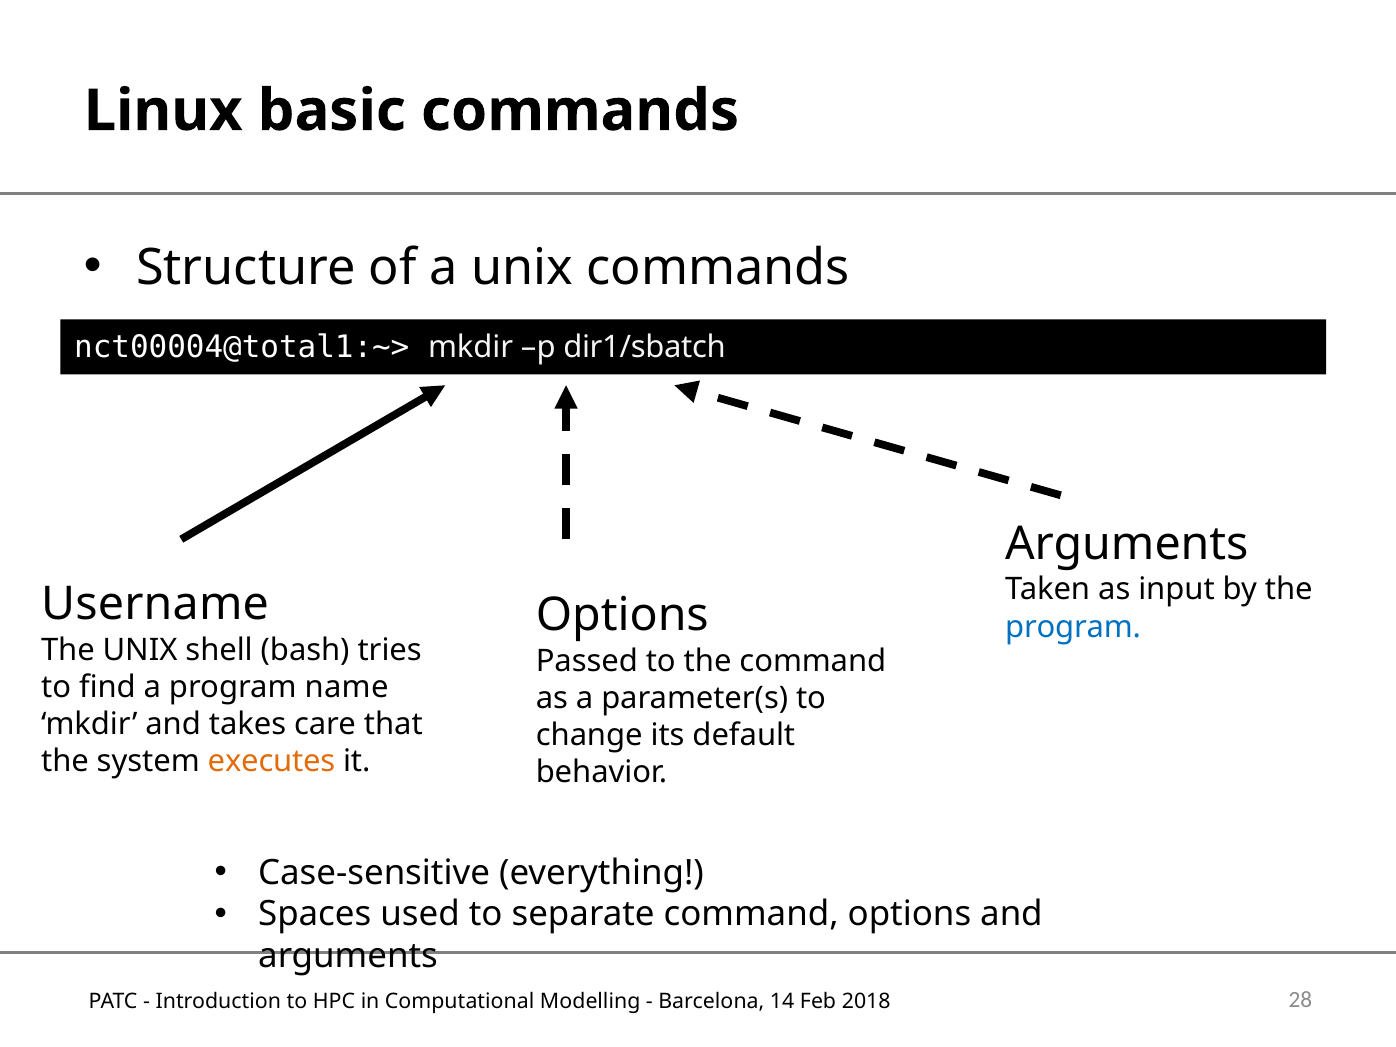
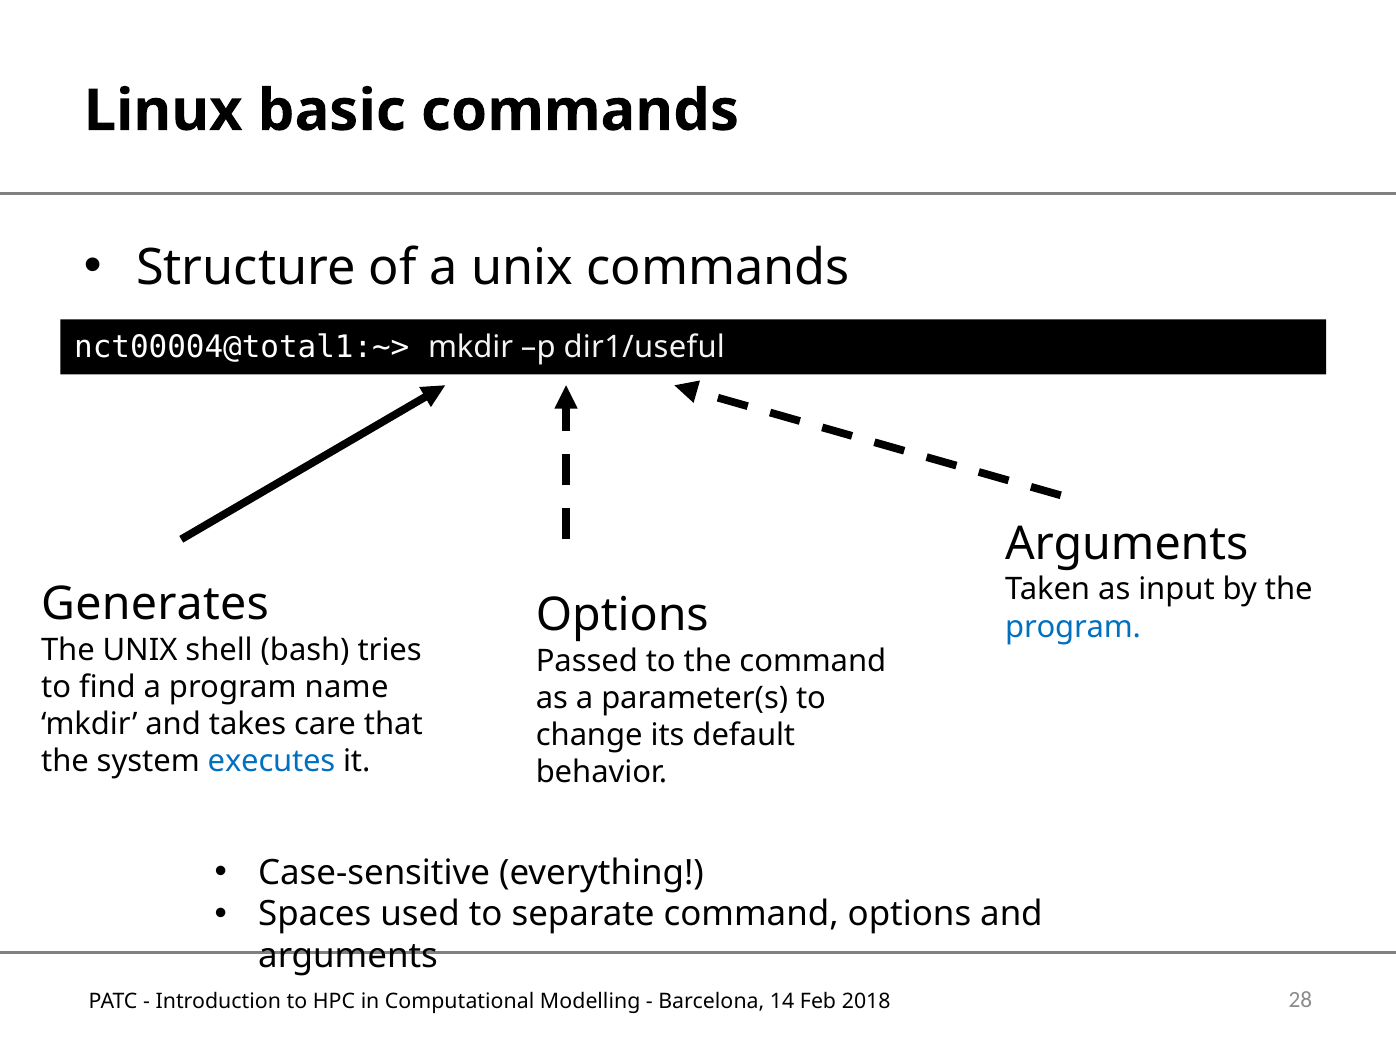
dir1/sbatch: dir1/sbatch -> dir1/useful
Username: Username -> Generates
executes colour: orange -> blue
